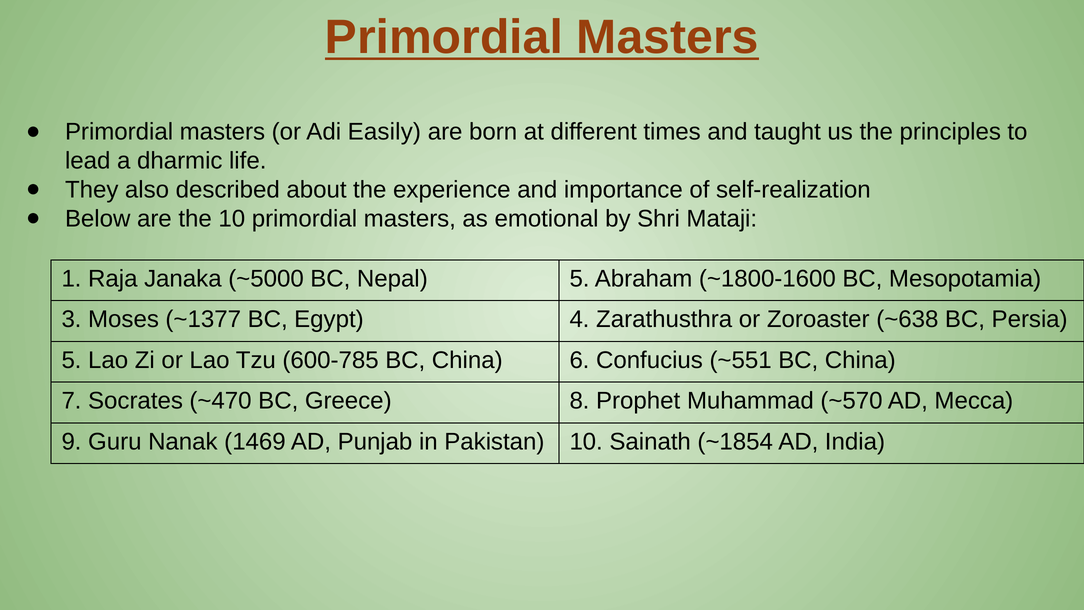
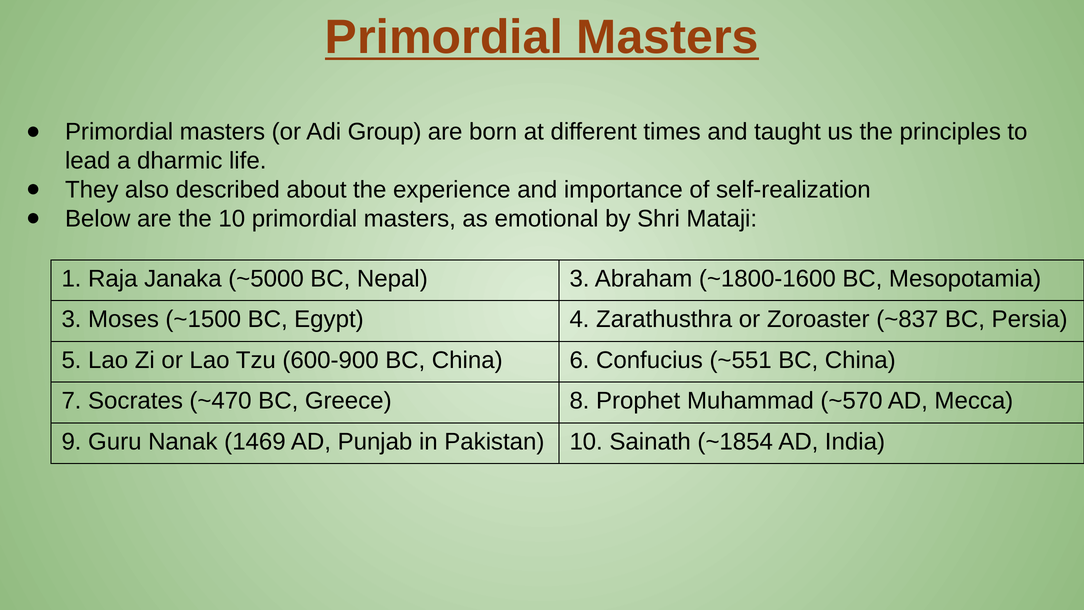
Easily: Easily -> Group
Nepal 5: 5 -> 3
~1377: ~1377 -> ~1500
~638: ~638 -> ~837
600-785: 600-785 -> 600-900
